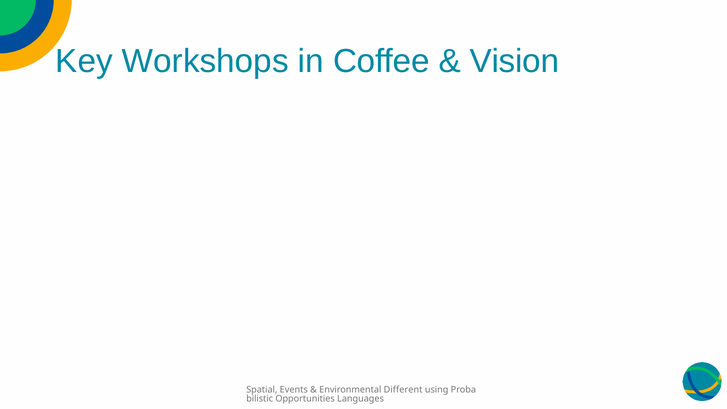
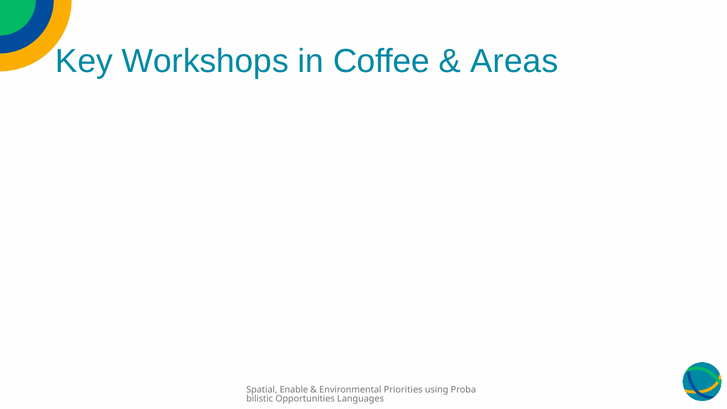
Vision: Vision -> Areas
Events: Events -> Enable
Different: Different -> Priorities
